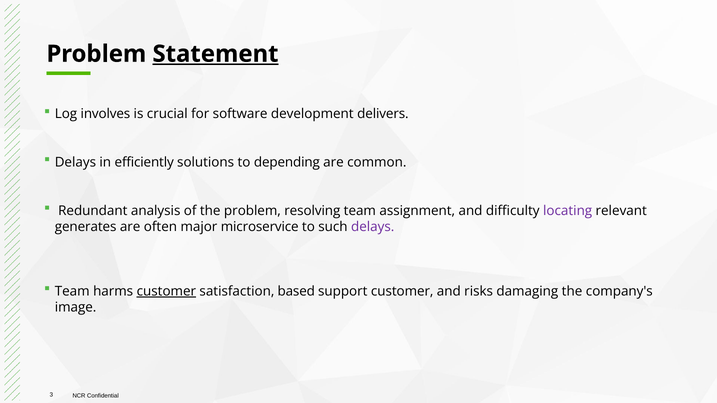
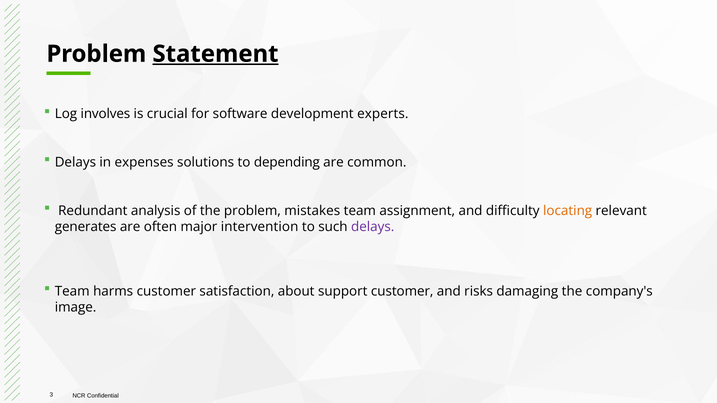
delivers: delivers -> experts
efficiently: efficiently -> expenses
resolving: resolving -> mistakes
locating colour: purple -> orange
microservice: microservice -> intervention
customer at (166, 291) underline: present -> none
based: based -> about
